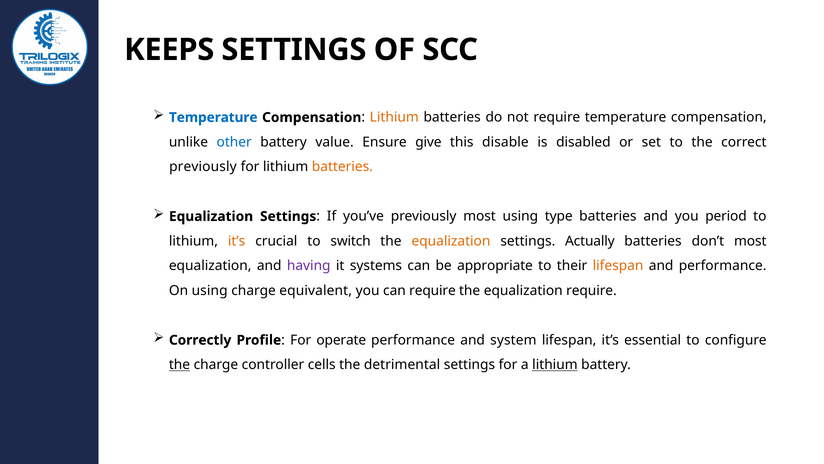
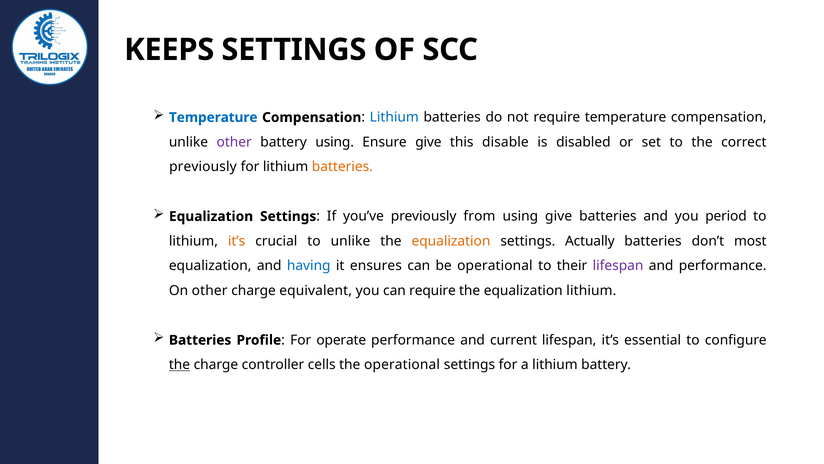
Lithium at (394, 117) colour: orange -> blue
other at (234, 142) colour: blue -> purple
battery value: value -> using
previously most: most -> from
using type: type -> give
to switch: switch -> unlike
having colour: purple -> blue
systems: systems -> ensures
be appropriate: appropriate -> operational
lifespan at (618, 266) colour: orange -> purple
On using: using -> other
equalization require: require -> lithium
Correctly at (200, 340): Correctly -> Batteries
system: system -> current
the detrimental: detrimental -> operational
lithium at (555, 365) underline: present -> none
